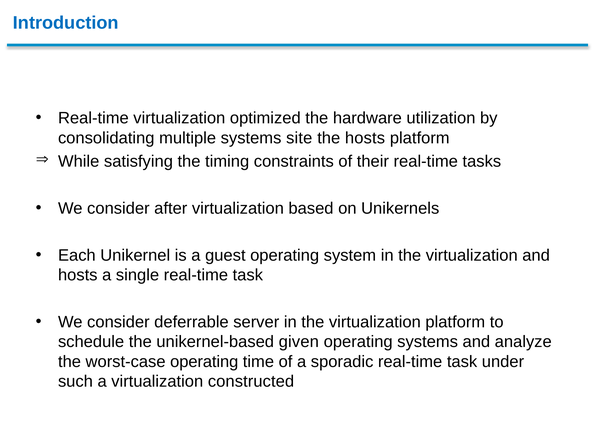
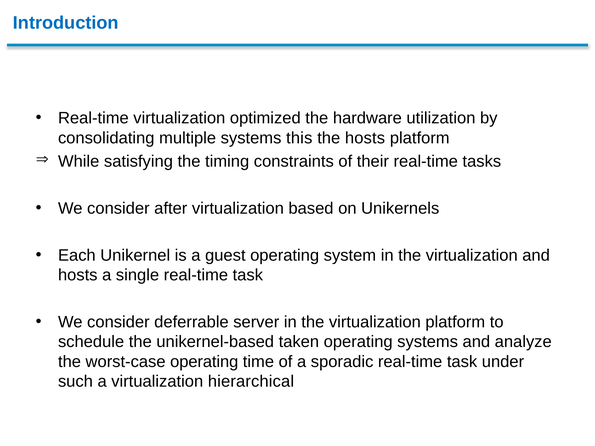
site: site -> this
given: given -> taken
constructed: constructed -> hierarchical
